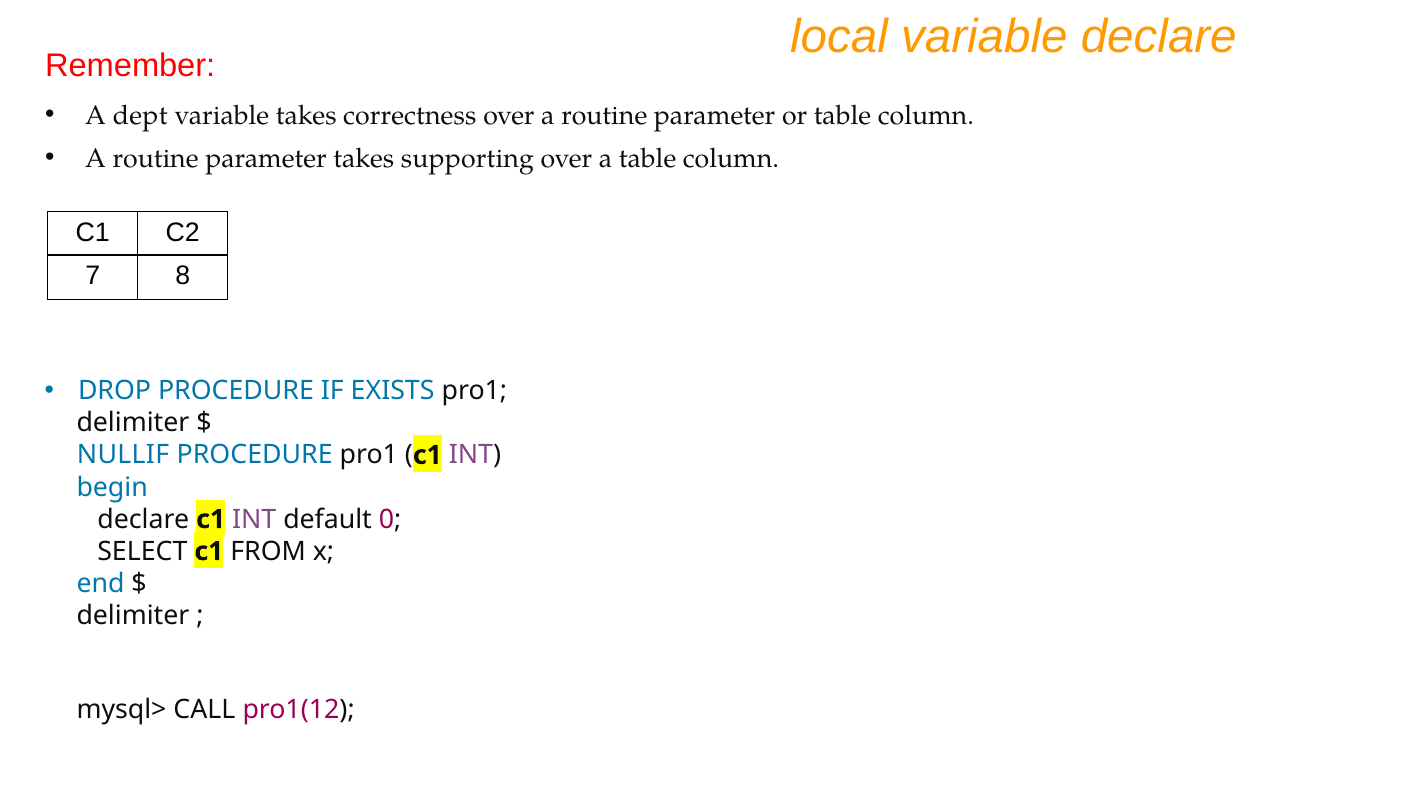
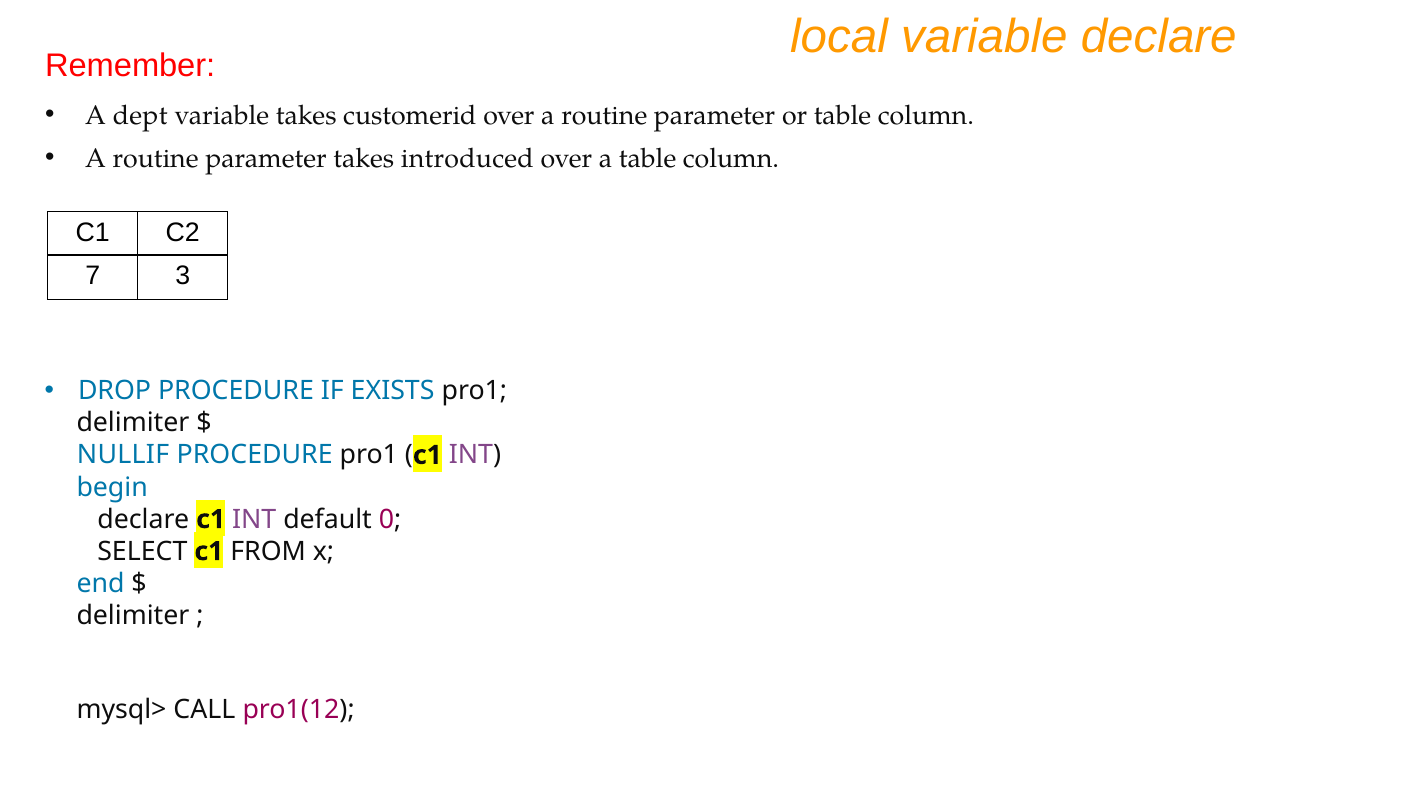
correctness: correctness -> customerid
supporting: supporting -> introduced
8: 8 -> 3
